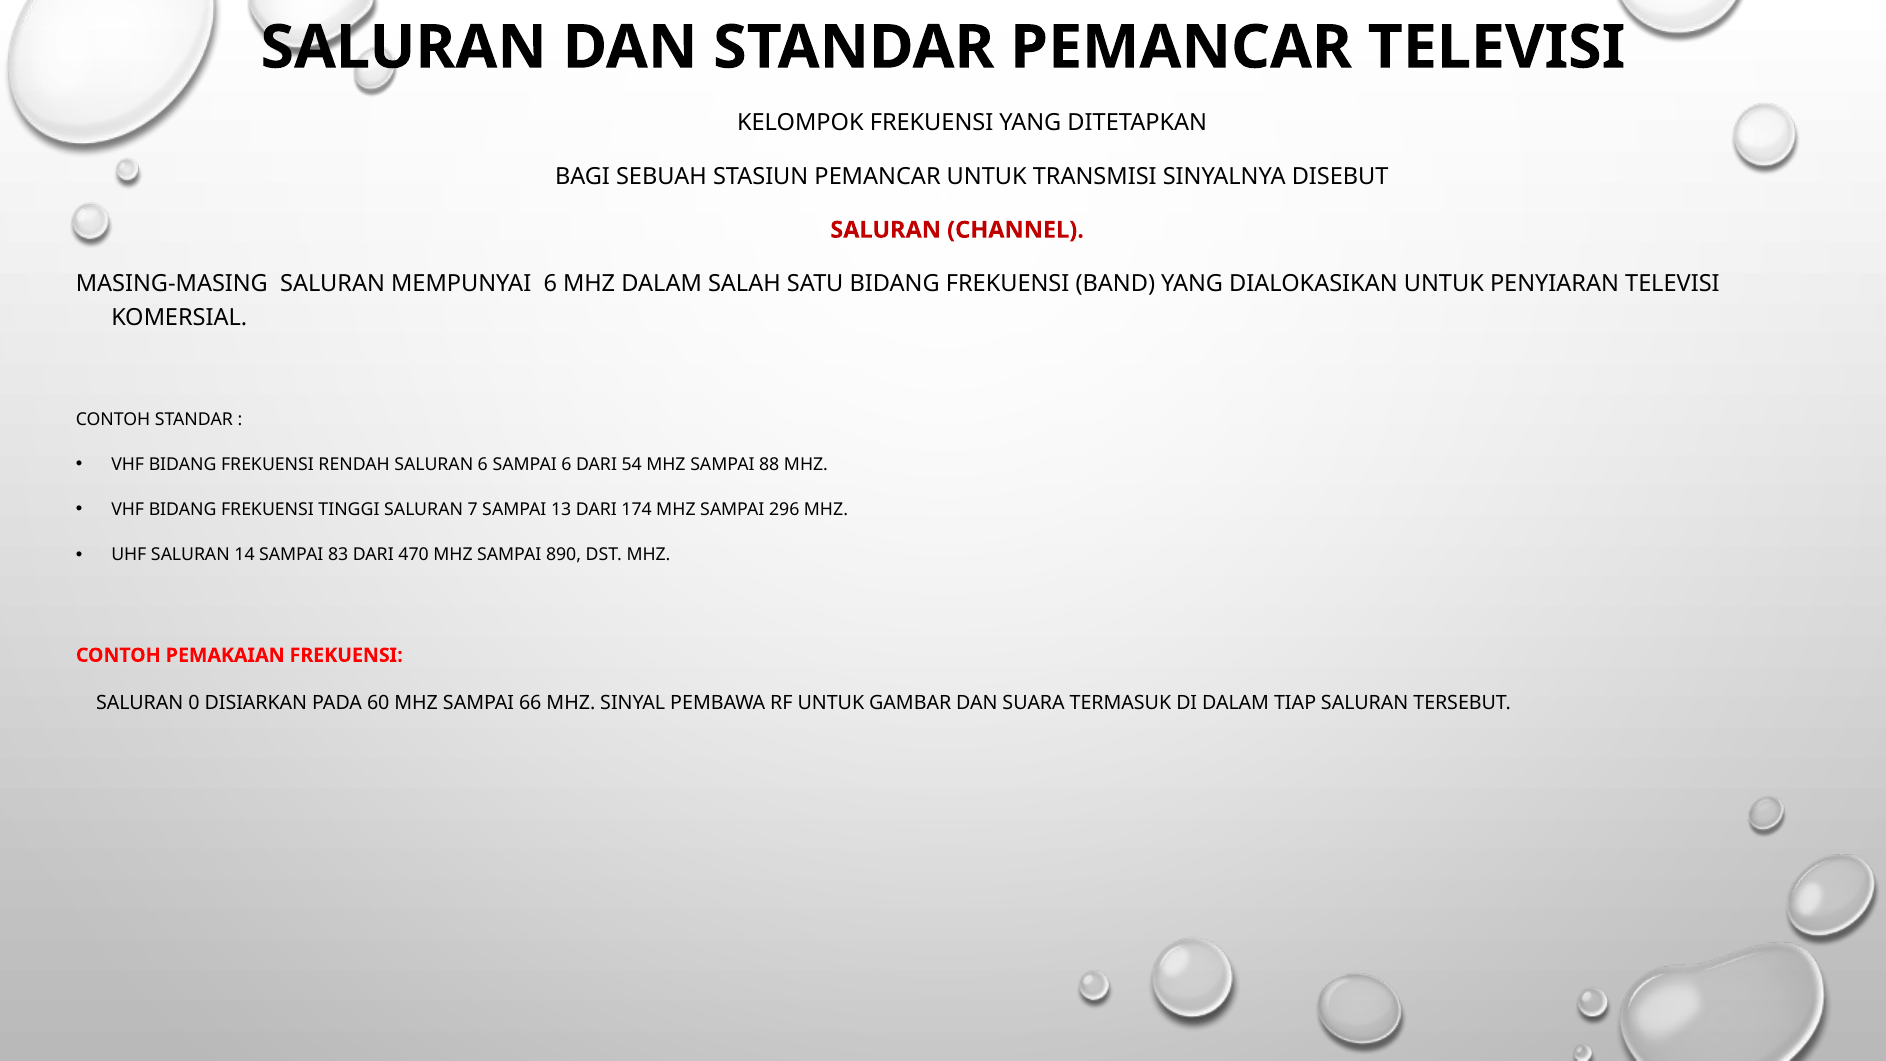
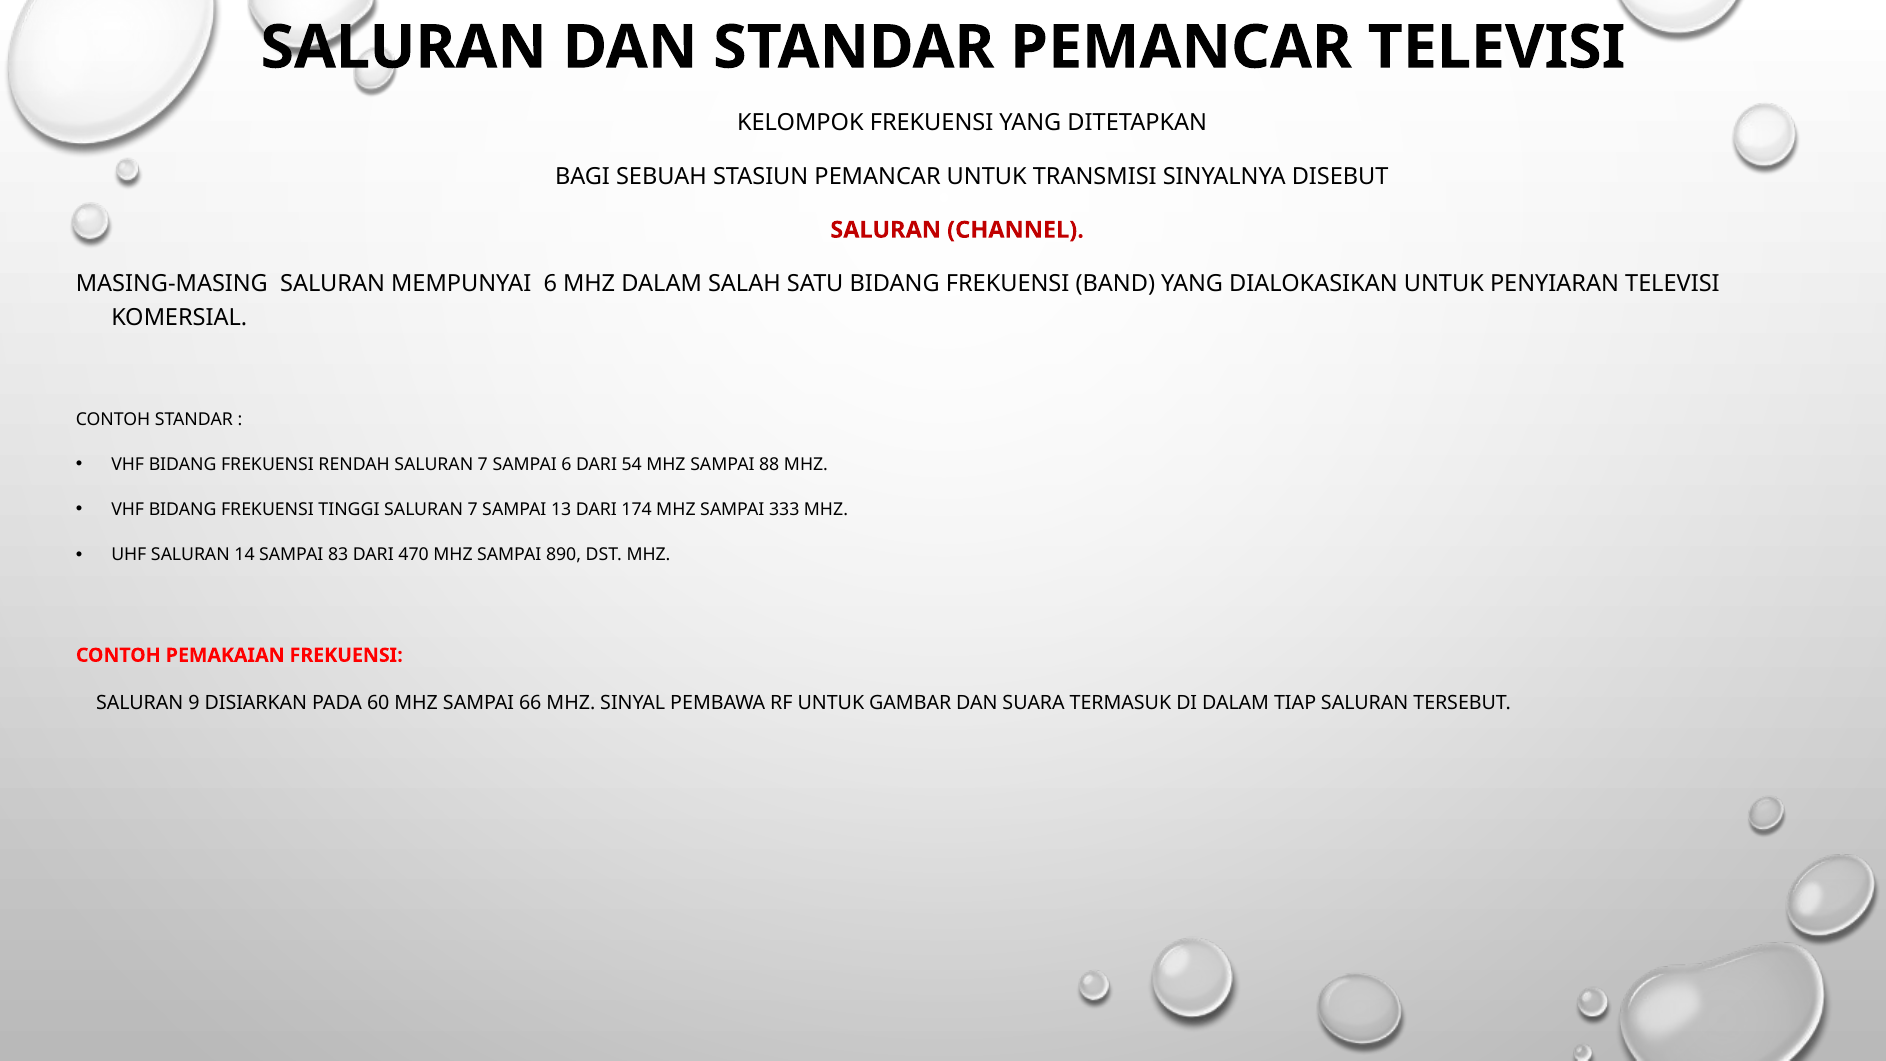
RENDAH SALURAN 6: 6 -> 7
296: 296 -> 333
0: 0 -> 9
